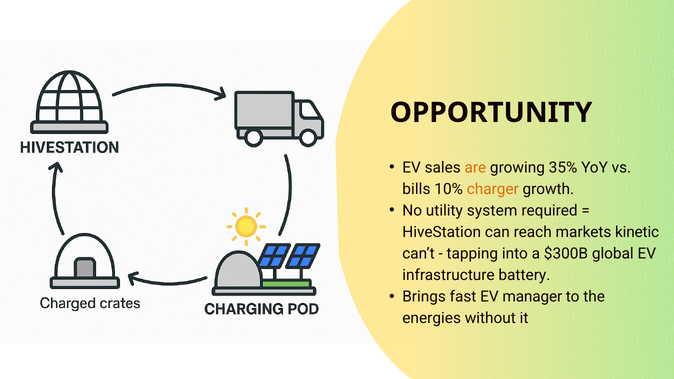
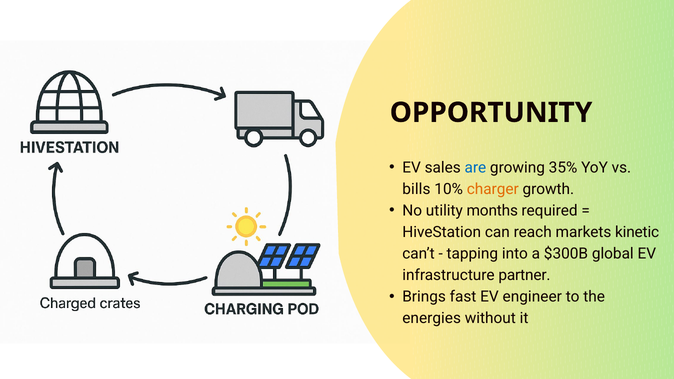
are colour: orange -> blue
system: system -> months
battery: battery -> partner
manager: manager -> engineer
